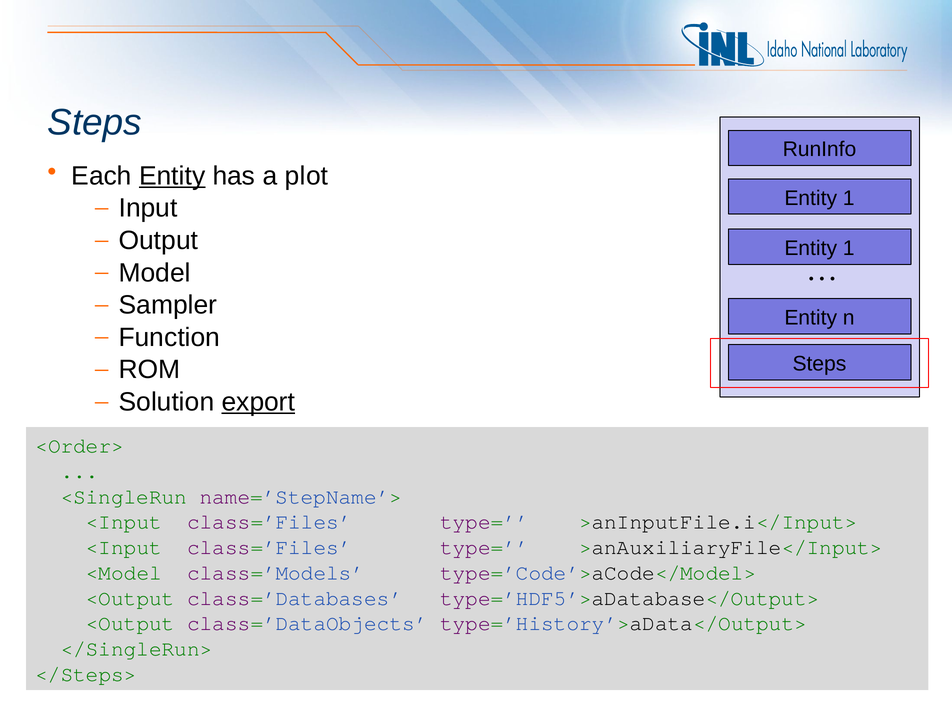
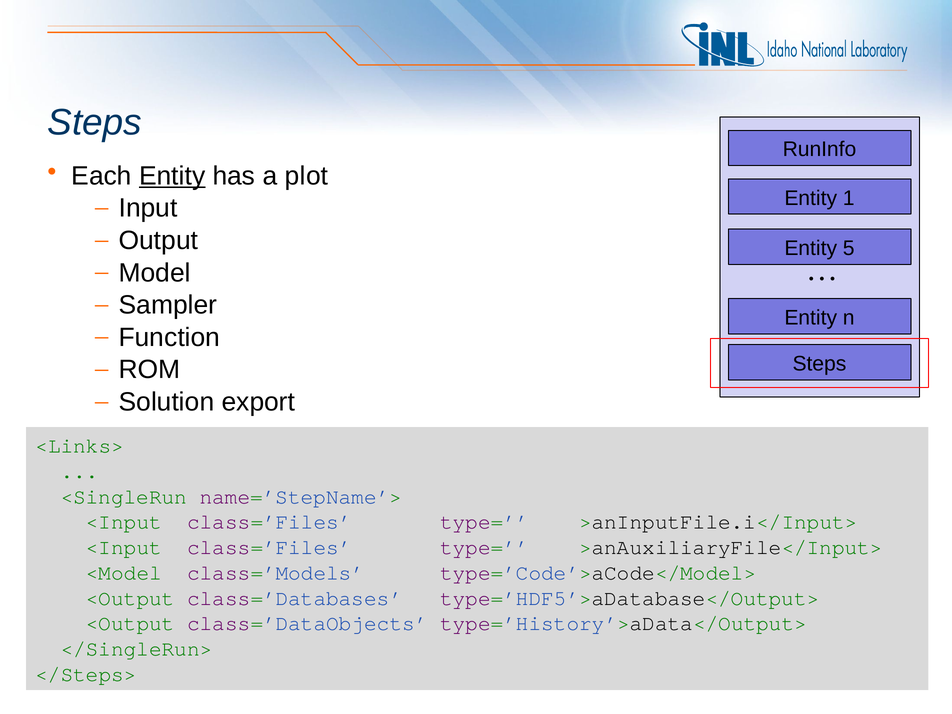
1 at (849, 248): 1 -> 5
export underline: present -> none
<Order>: <Order> -> <Links>
